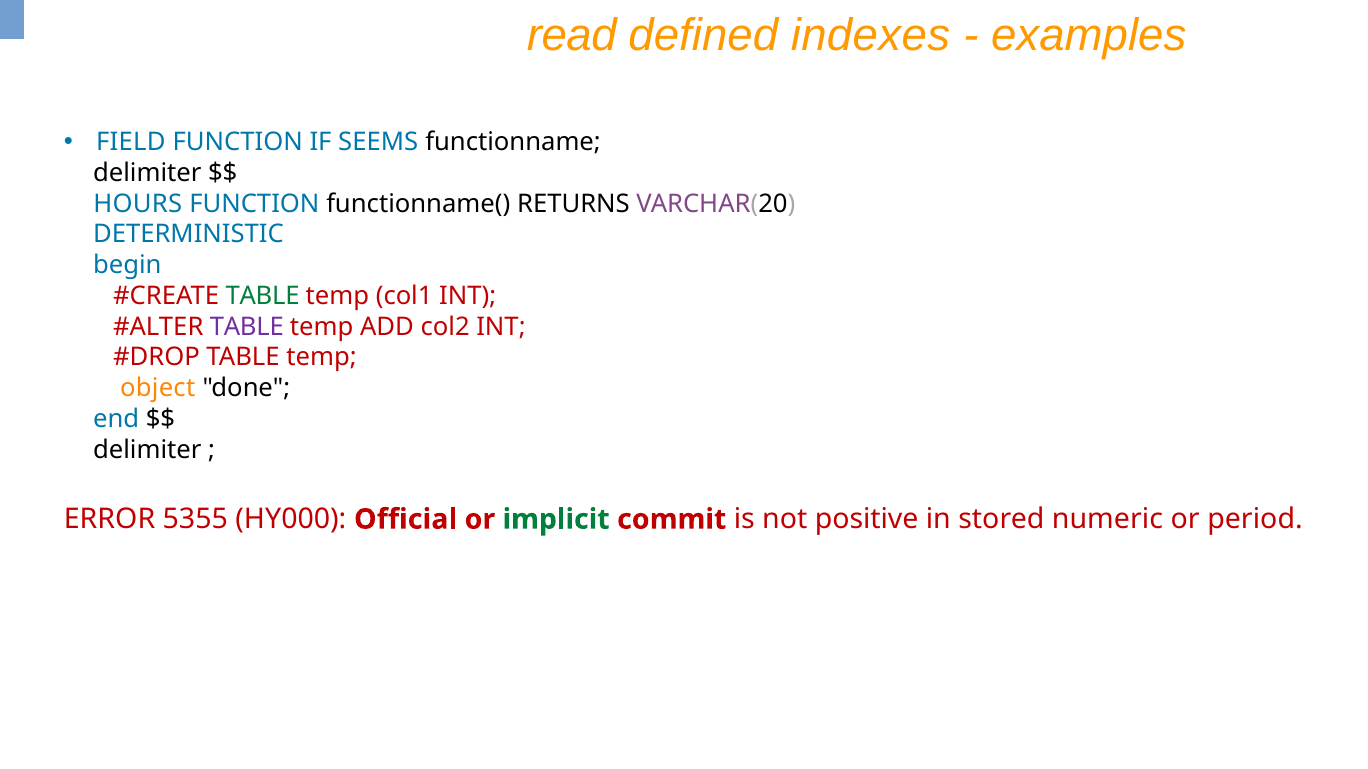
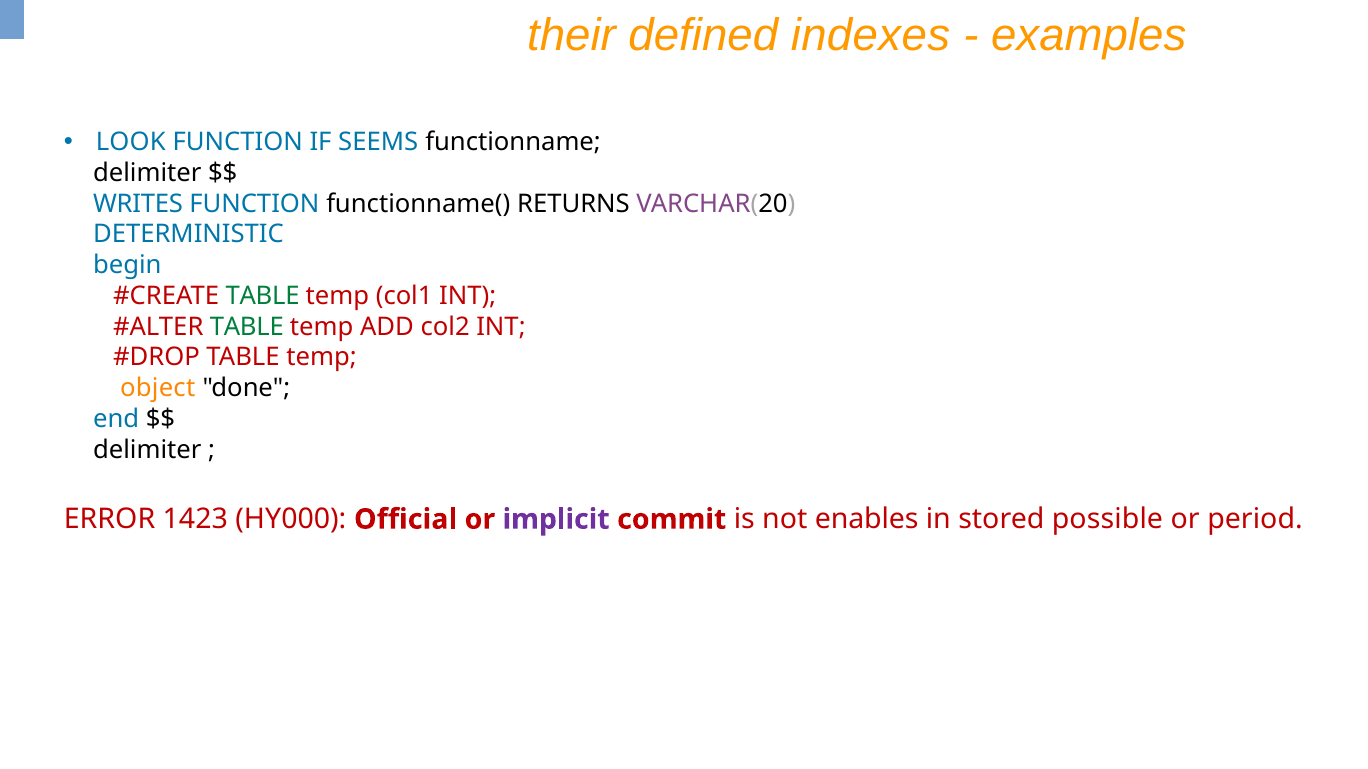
read: read -> their
FIELD: FIELD -> LOOK
HOURS: HOURS -> WRITES
TABLE at (247, 327) colour: purple -> green
5355: 5355 -> 1423
implicit colour: green -> purple
positive: positive -> enables
numeric: numeric -> possible
